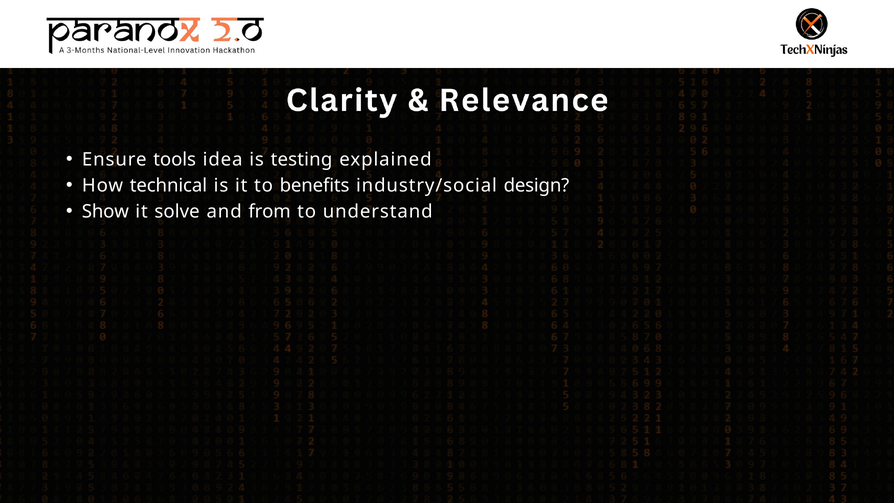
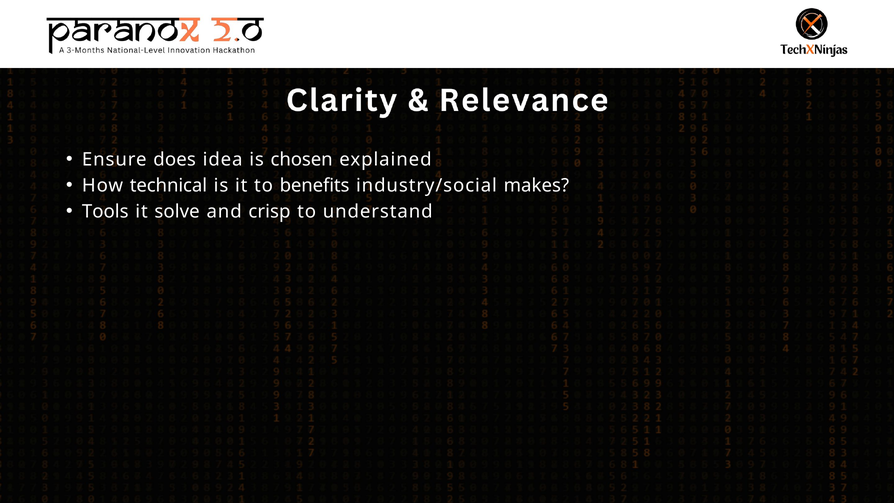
tools: tools -> does
testing: testing -> chosen
design: design -> makes
Show: Show -> Tools
from: from -> crisp
